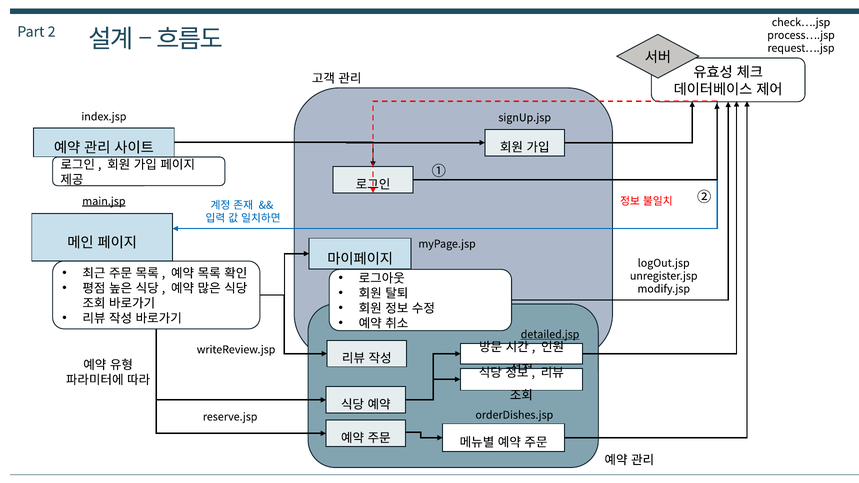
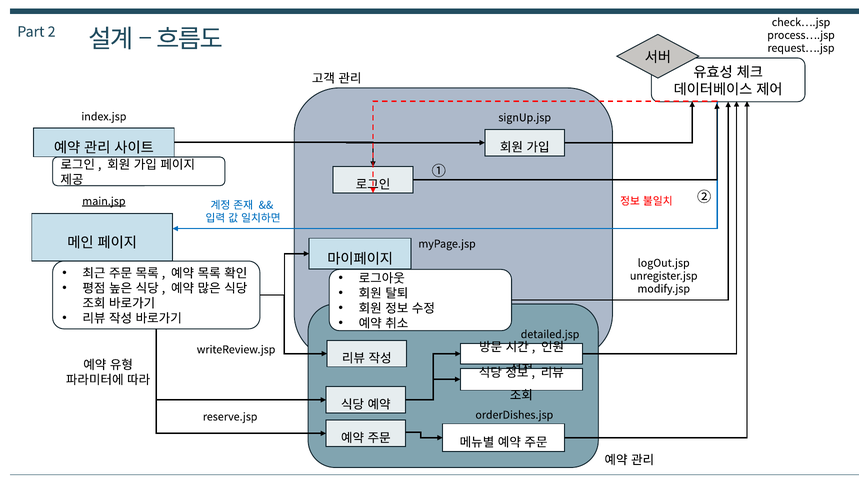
detailed.jsp underline: present -> none
